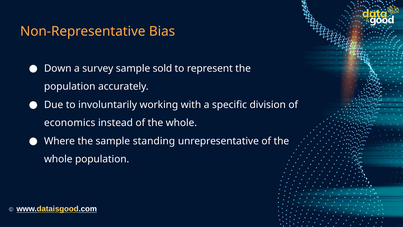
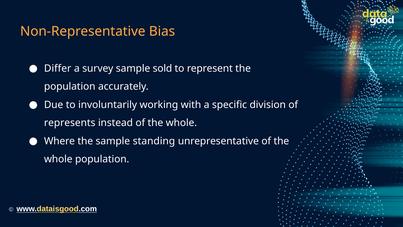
Down: Down -> Differ
economics: economics -> represents
